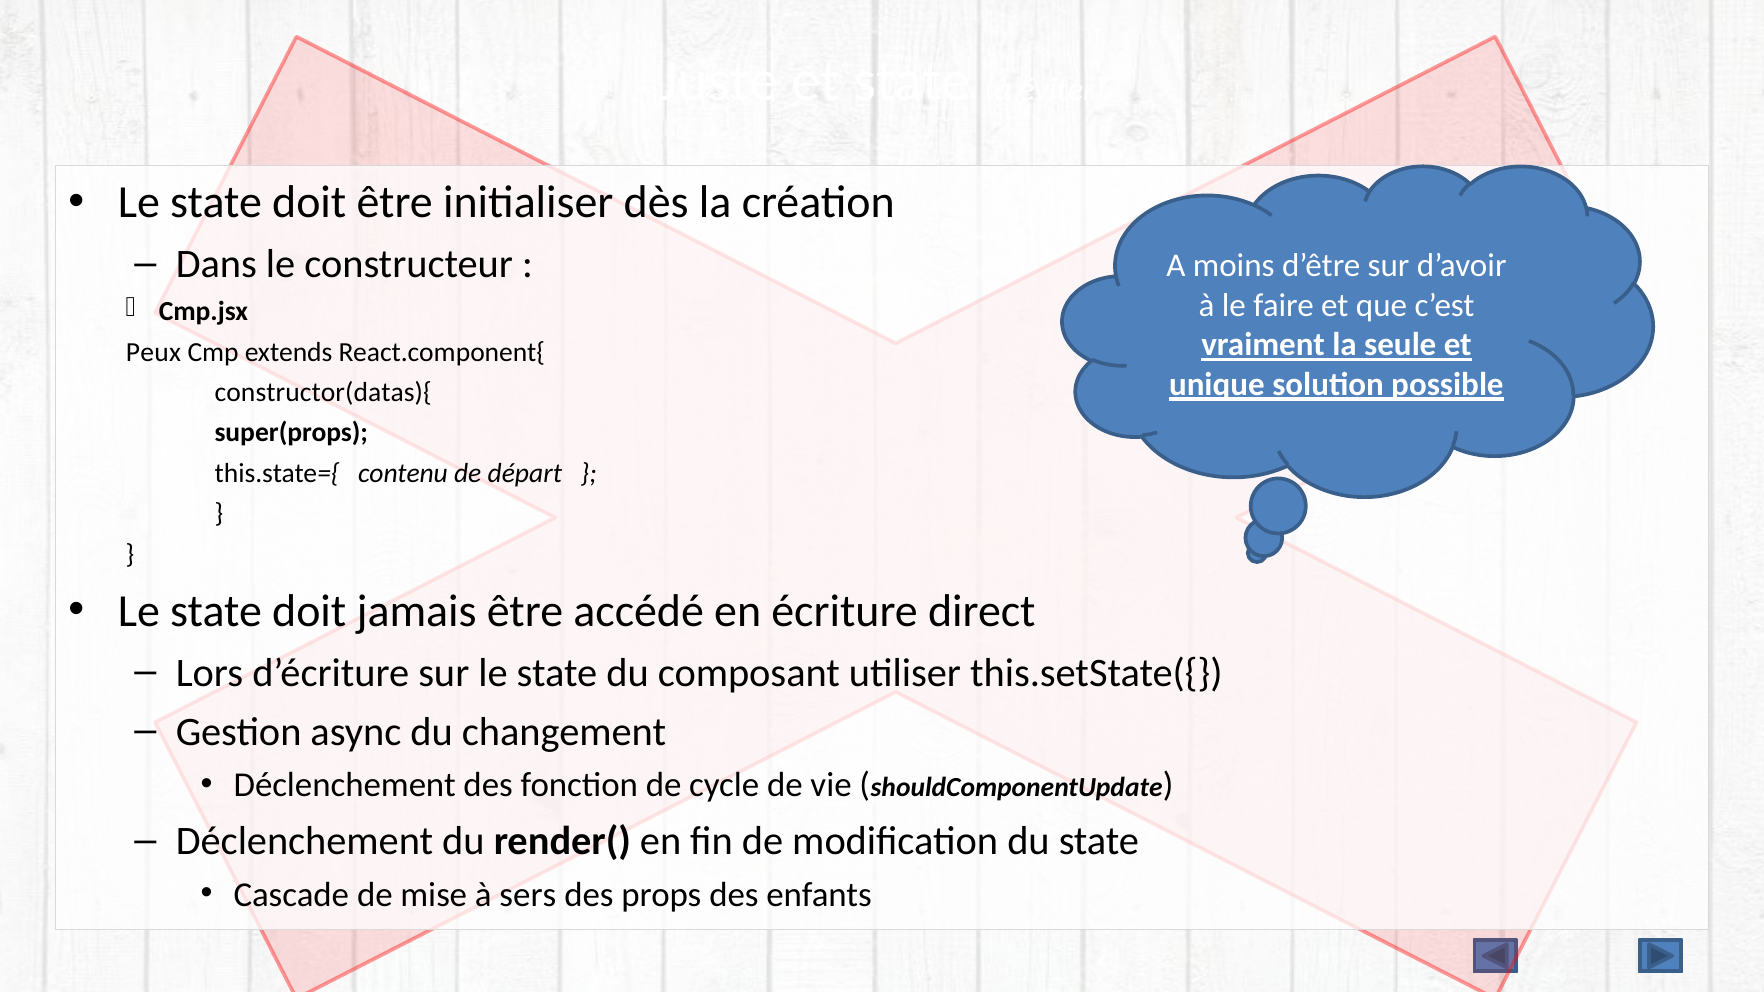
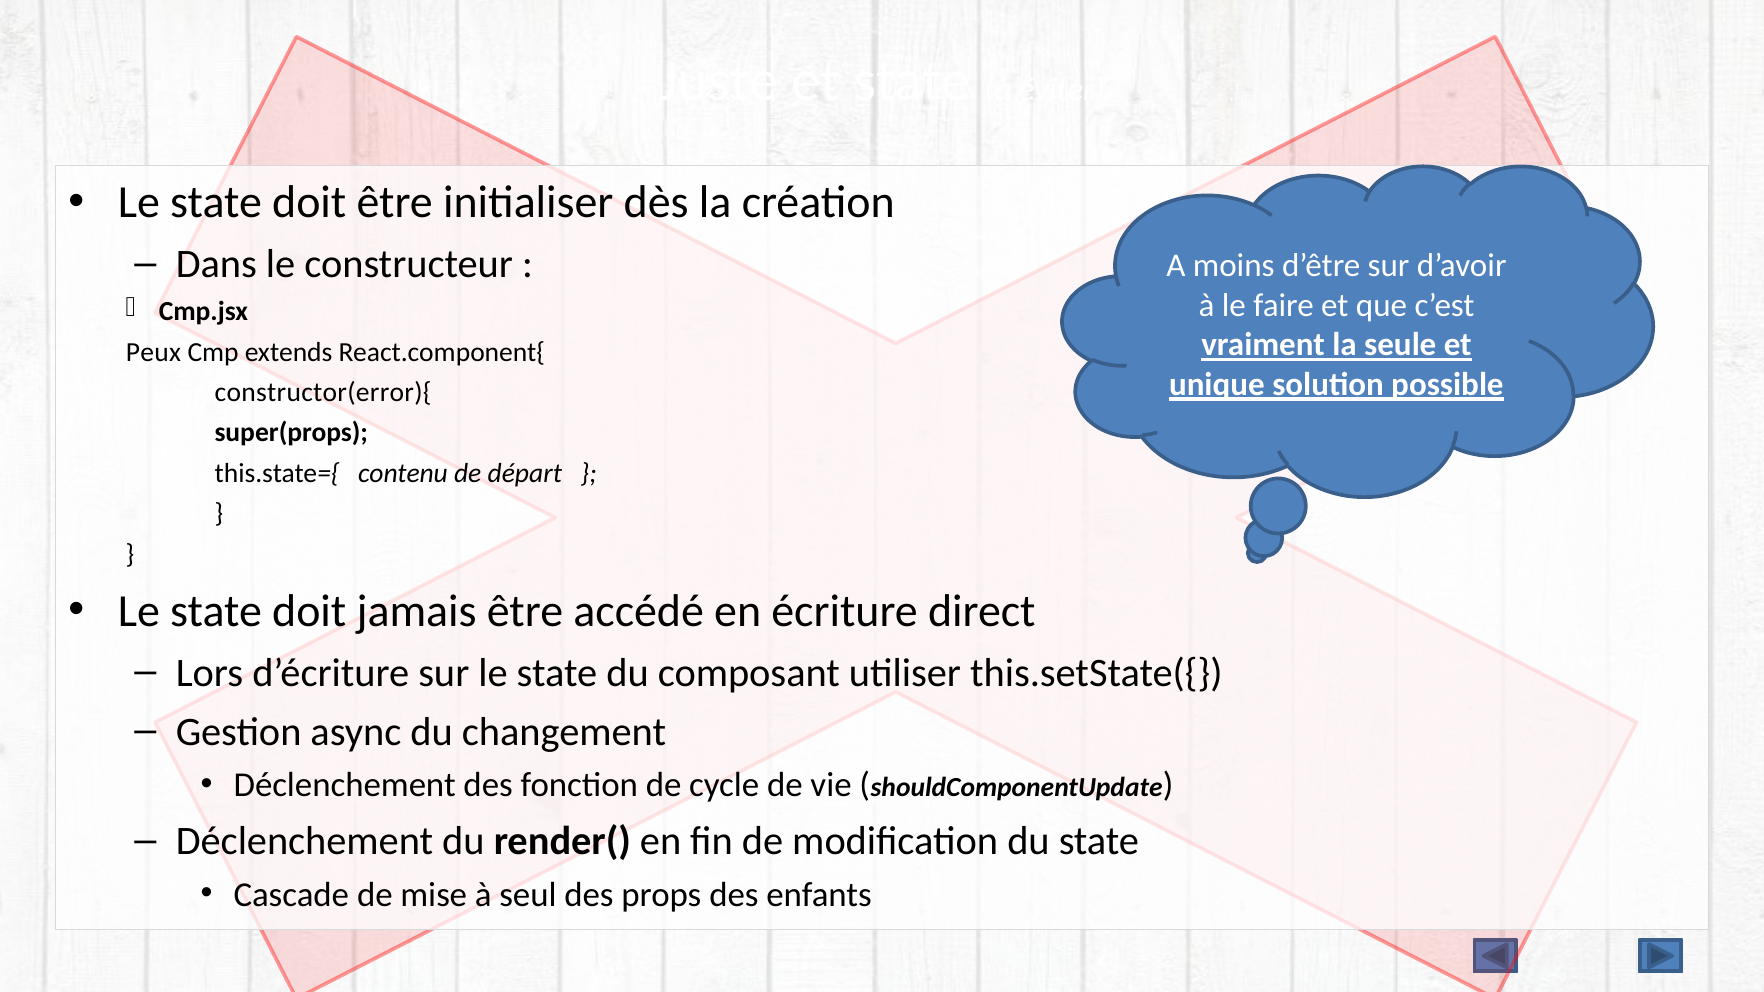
constructor(datas){: constructor(datas){ -> constructor(error){
sers: sers -> seul
